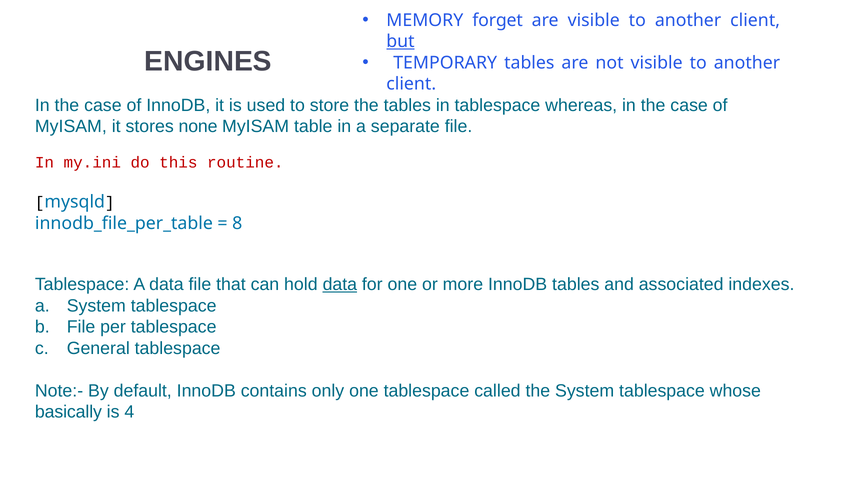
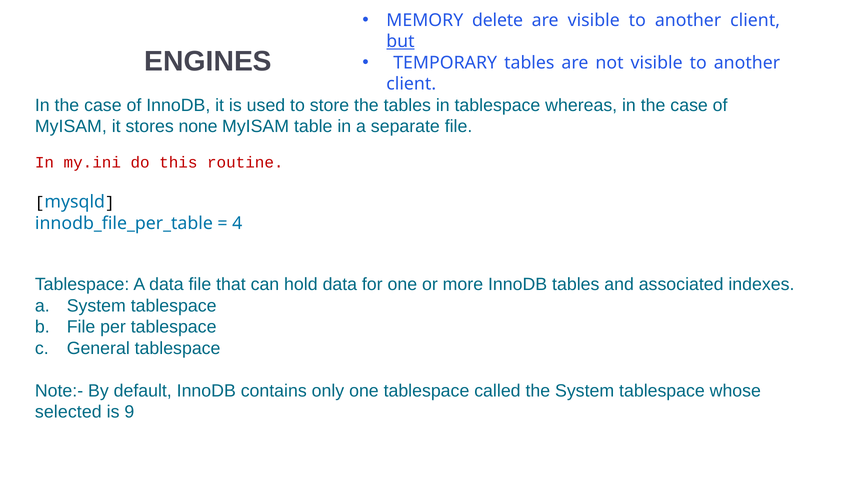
forget: forget -> delete
8: 8 -> 4
data at (340, 285) underline: present -> none
basically: basically -> selected
4: 4 -> 9
